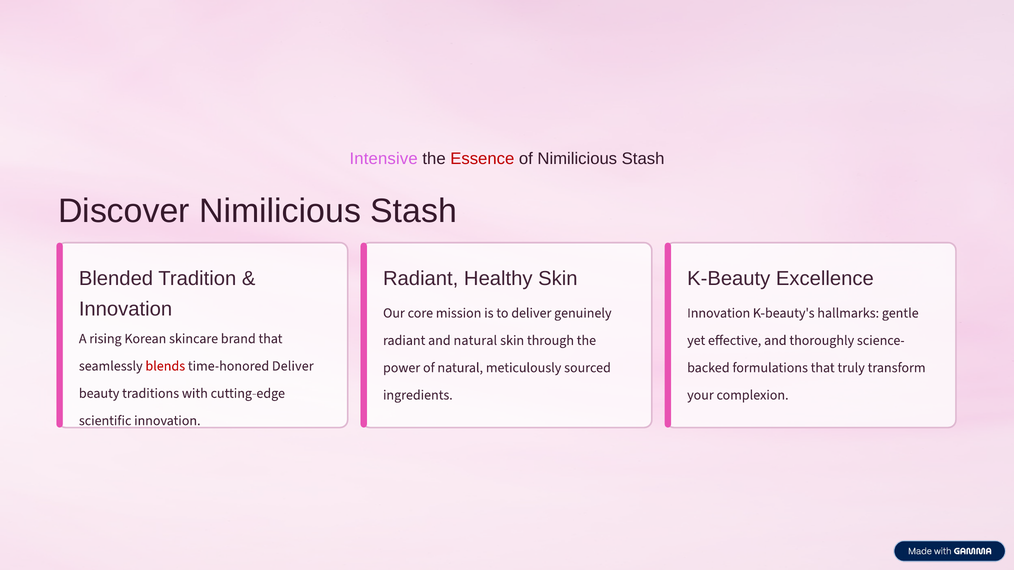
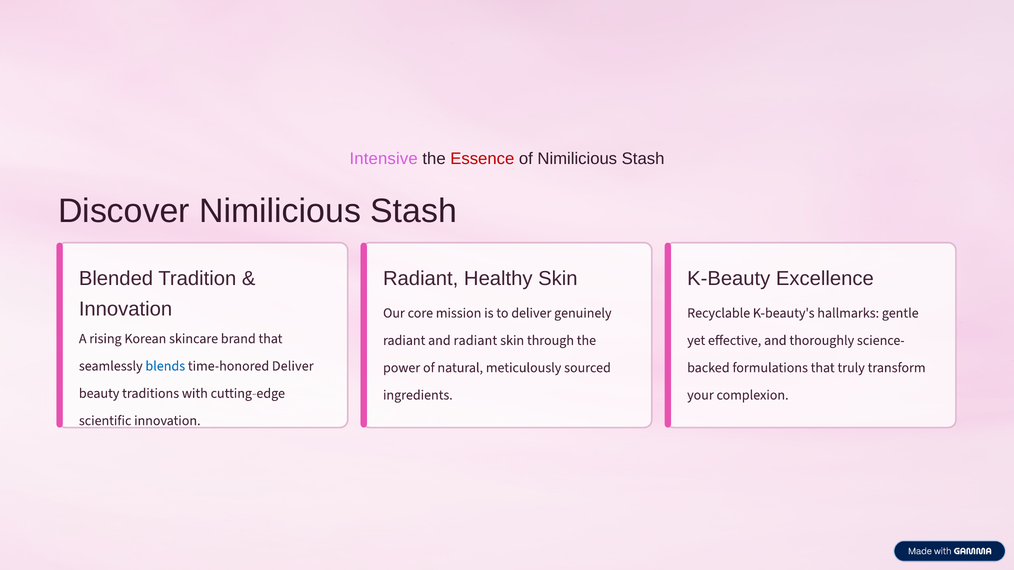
Innovation at (719, 313): Innovation -> Recyclable
and natural: natural -> radiant
blends colour: red -> blue
